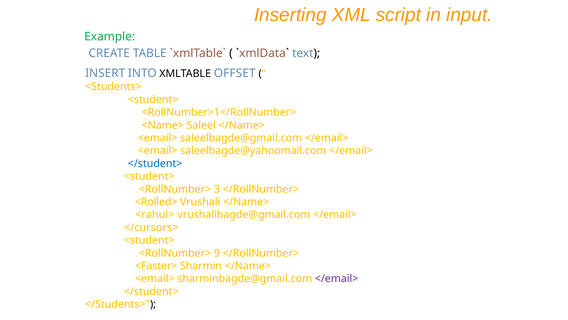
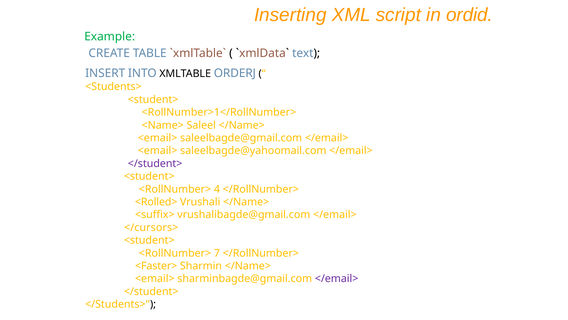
input: input -> ordid
OFFSET: OFFSET -> ORDERJ
</student> at (155, 163) colour: blue -> purple
3: 3 -> 4
<rahul>: <rahul> -> <suffix>
9: 9 -> 7
